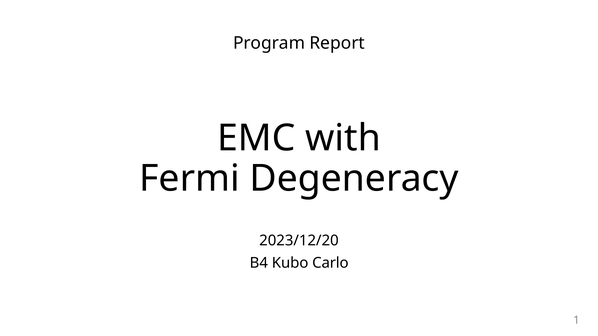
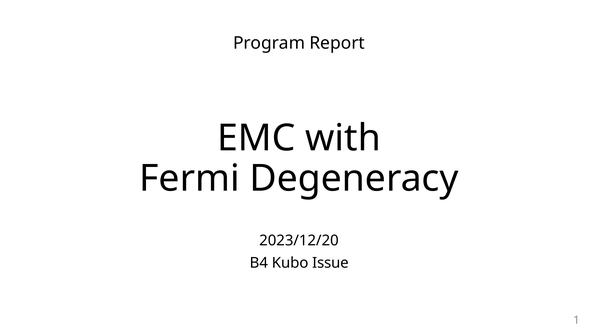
Carlo: Carlo -> Issue
